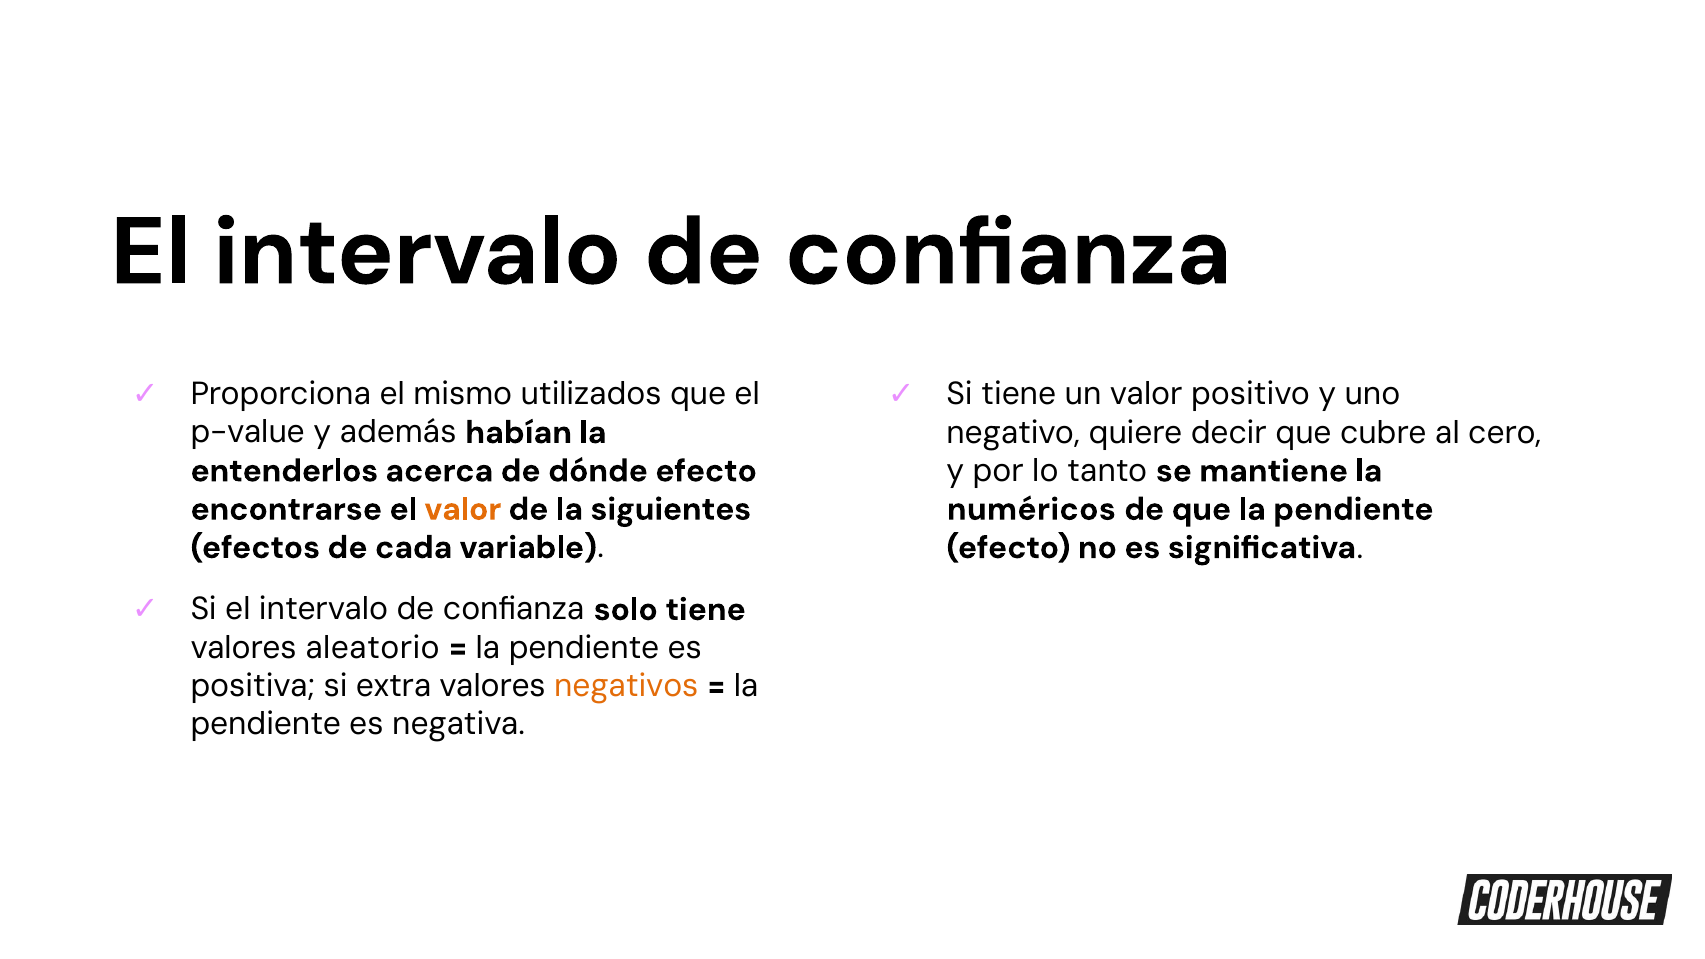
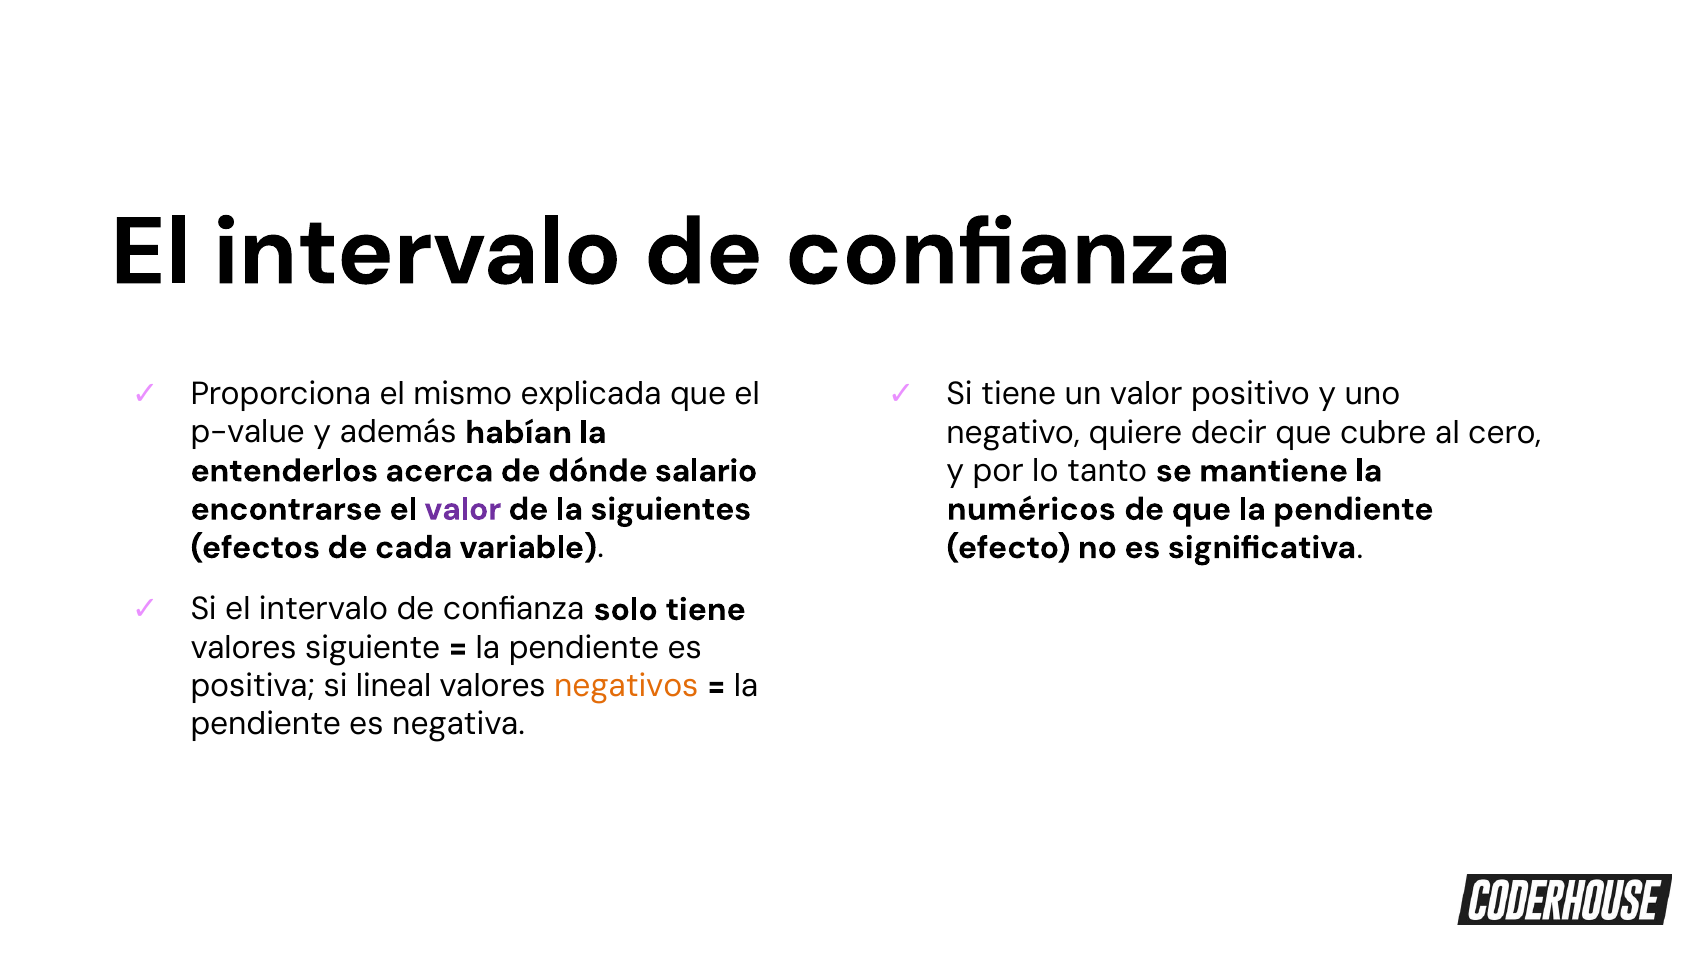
utilizados: utilizados -> explicada
dónde efecto: efecto -> salario
valor at (463, 509) colour: orange -> purple
aleatorio: aleatorio -> siguiente
extra: extra -> lineal
